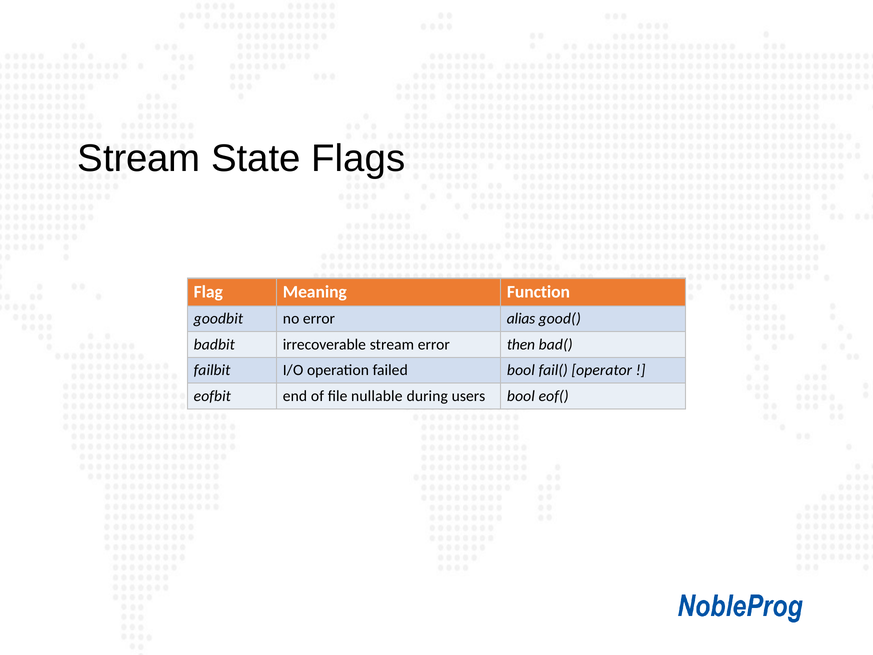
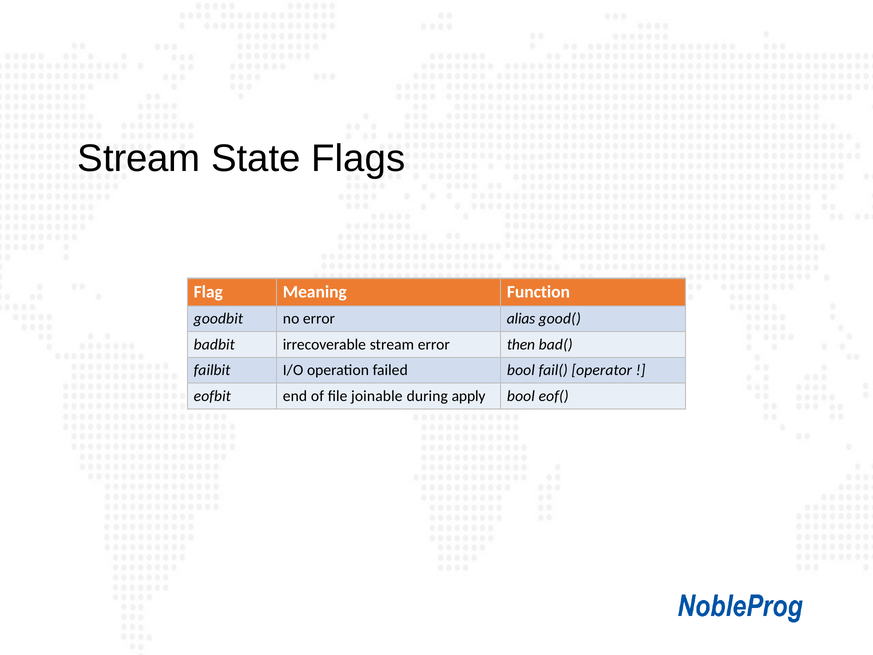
nullable: nullable -> joinable
users: users -> apply
